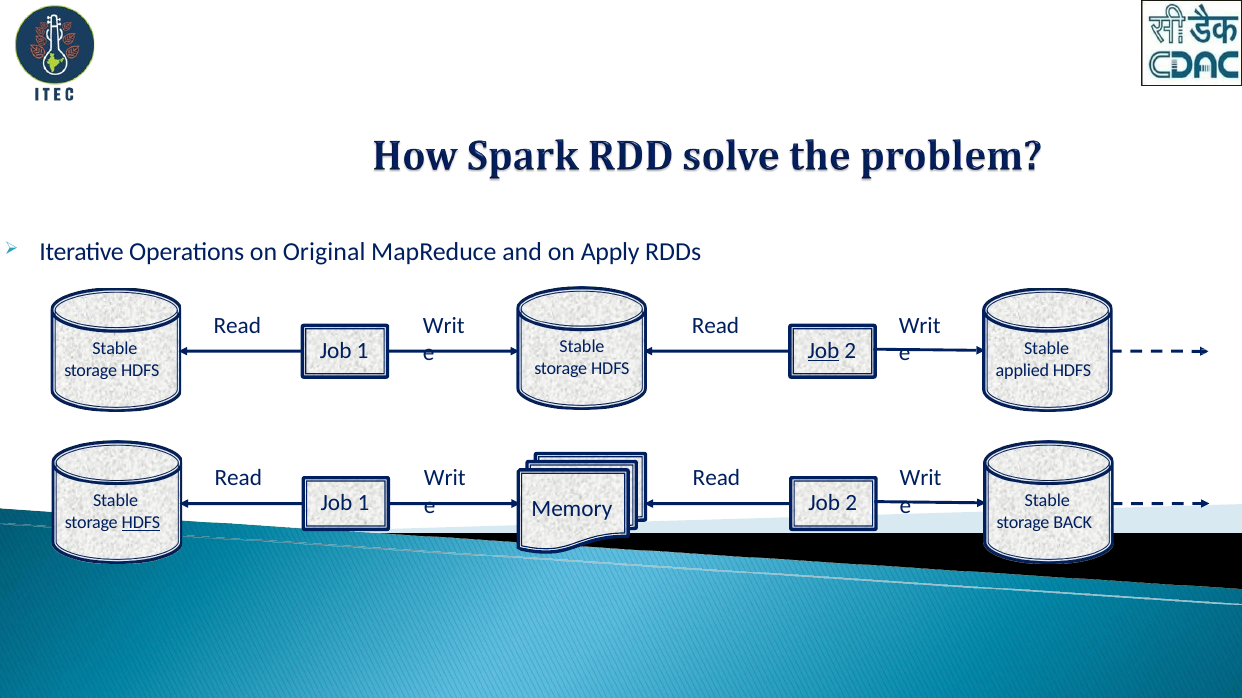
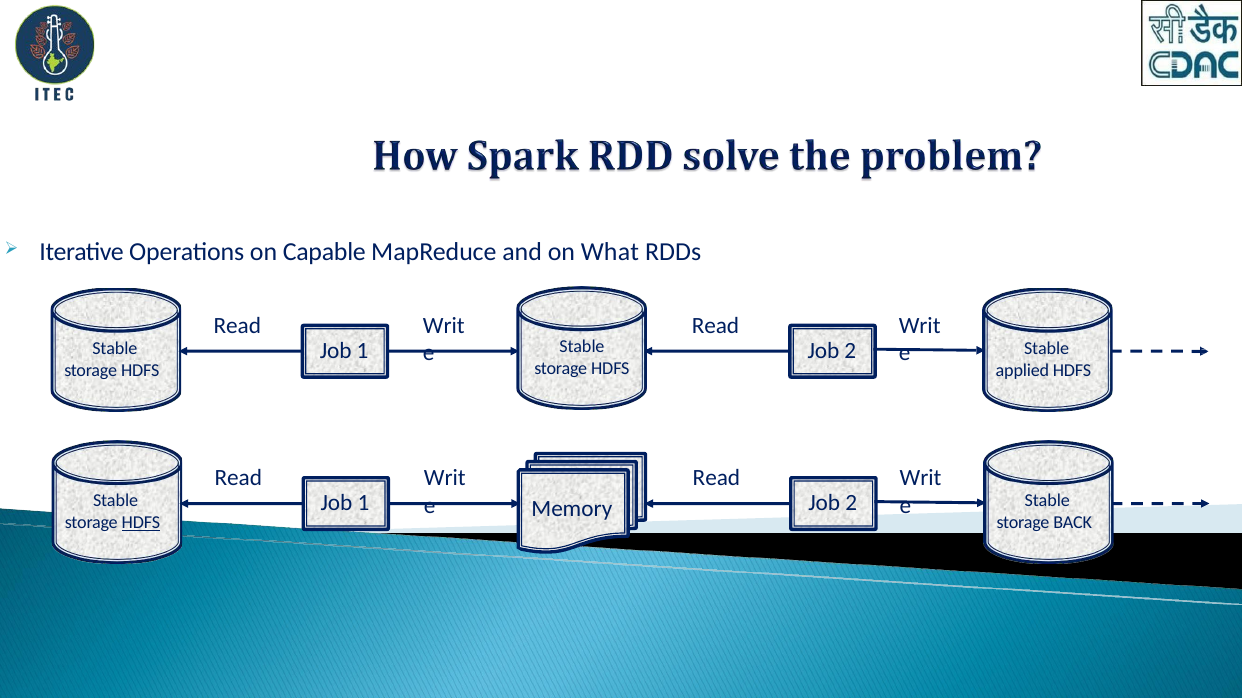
Original: Original -> Capable
Apply: Apply -> What
Job at (823, 351) underline: present -> none
